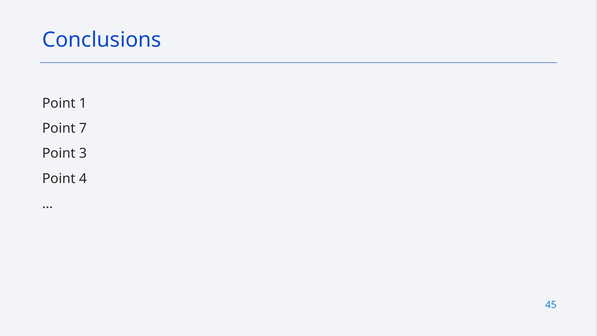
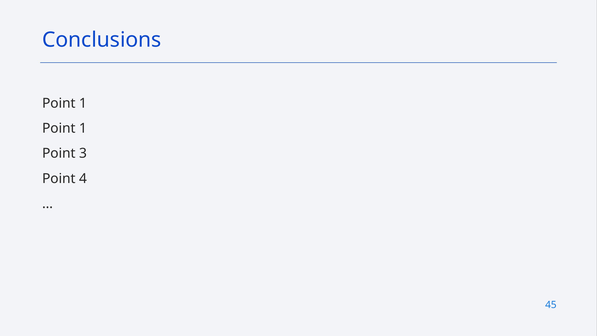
7 at (83, 128): 7 -> 1
